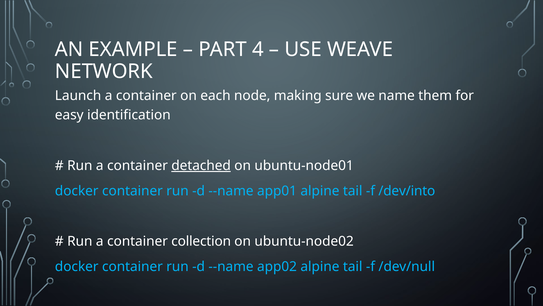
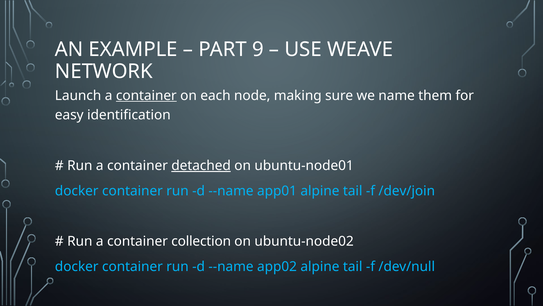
4: 4 -> 9
container at (146, 95) underline: none -> present
/dev/into: /dev/into -> /dev/join
